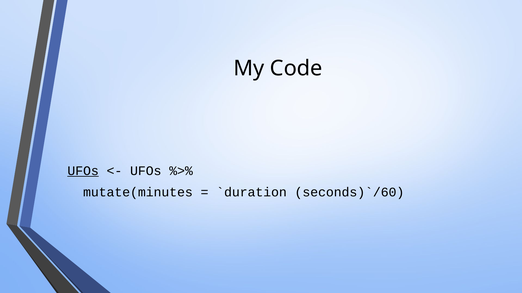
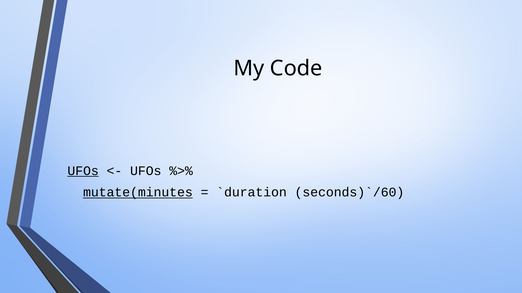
mutate(minutes underline: none -> present
